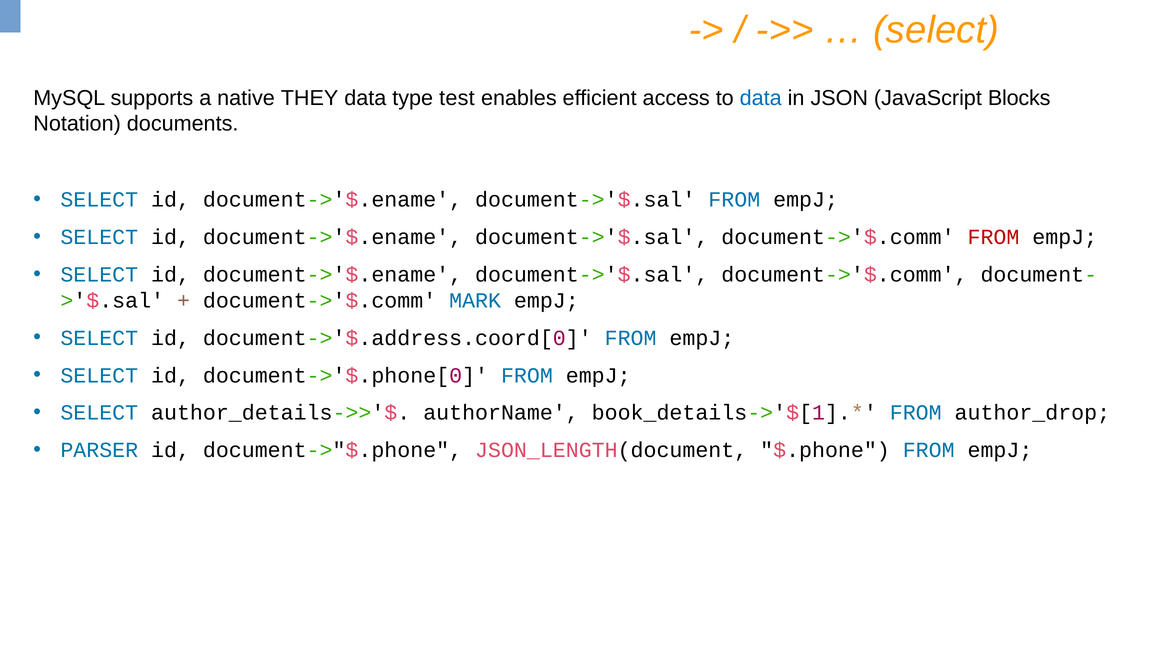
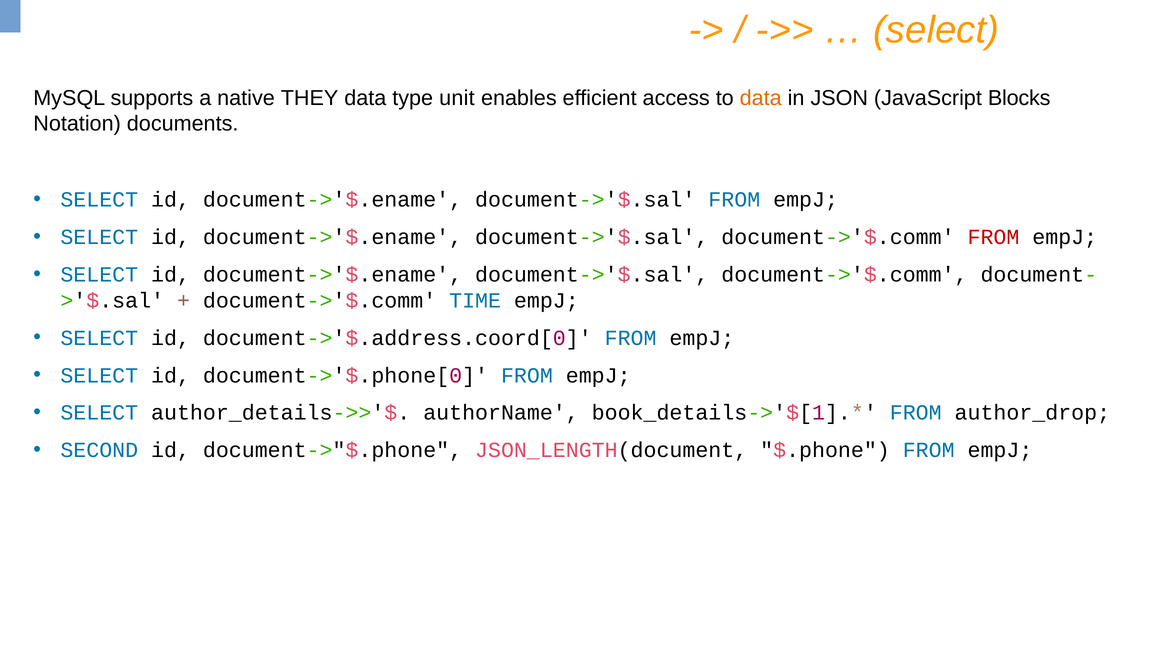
test: test -> unit
data at (761, 98) colour: blue -> orange
MARK: MARK -> TIME
PARSER: PARSER -> SECOND
